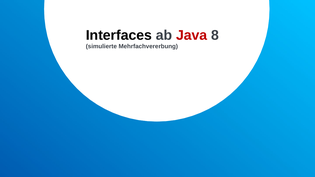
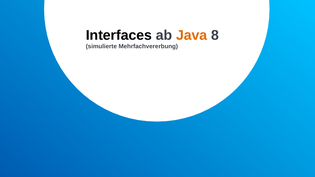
Java colour: red -> orange
